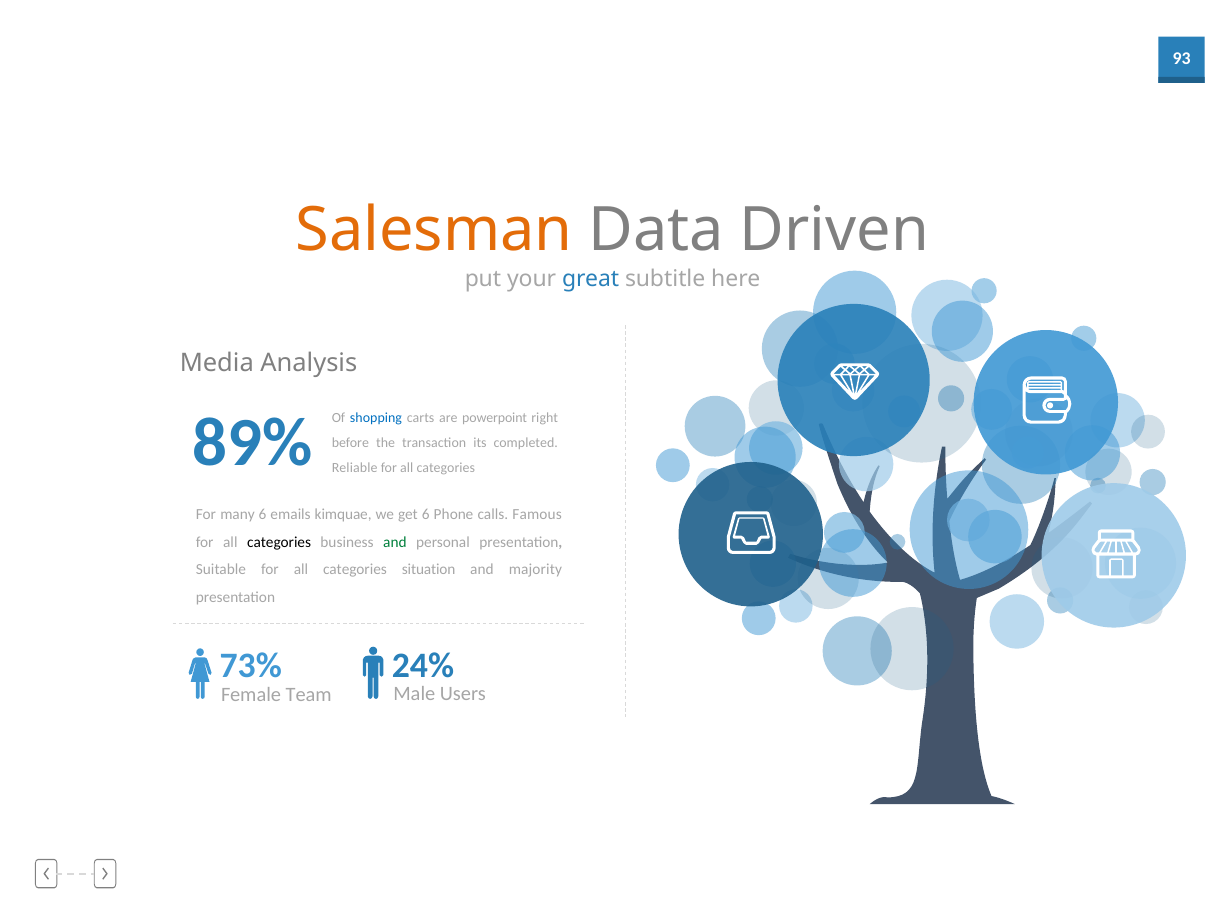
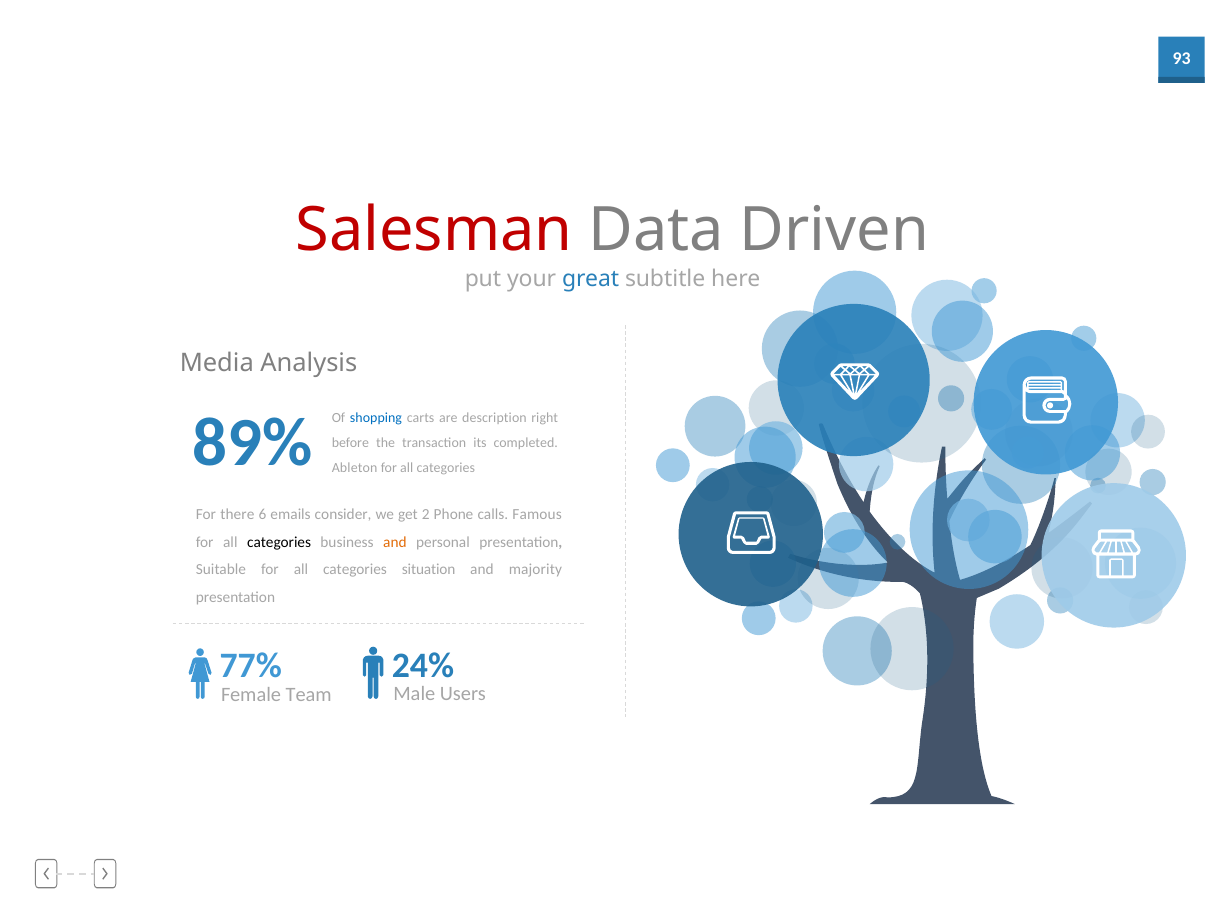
Salesman colour: orange -> red
powerpoint: powerpoint -> description
Reliable: Reliable -> Ableton
many: many -> there
kimquae: kimquae -> consider
get 6: 6 -> 2
and at (395, 542) colour: green -> orange
73%: 73% -> 77%
